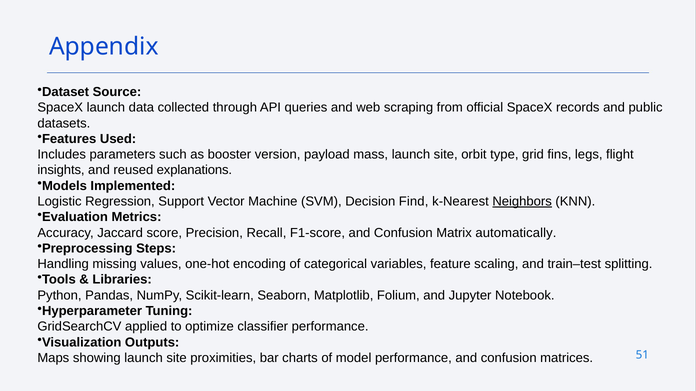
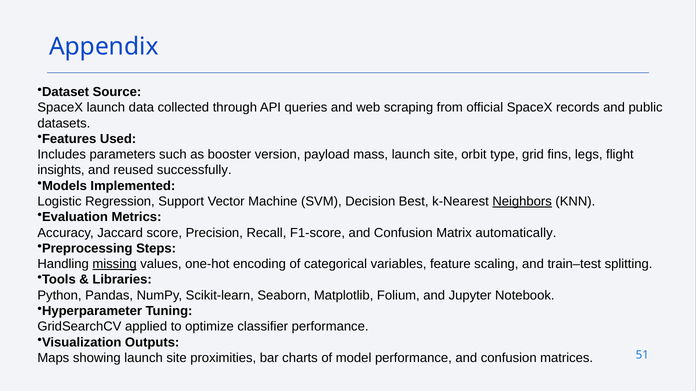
explanations: explanations -> successfully
Find: Find -> Best
missing underline: none -> present
